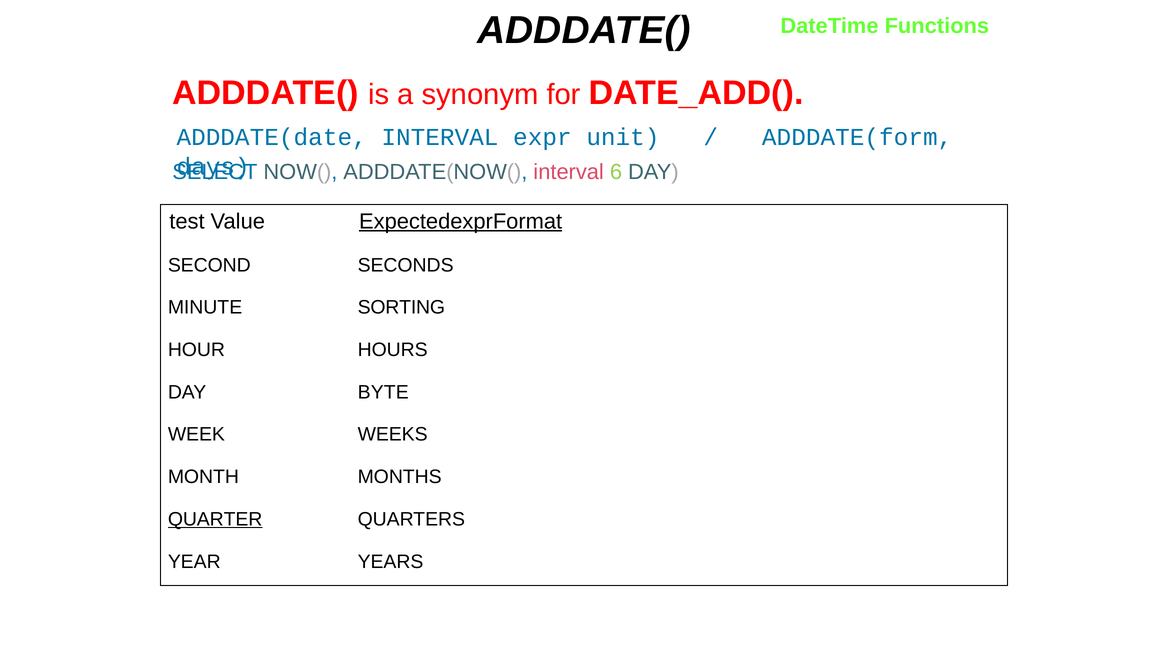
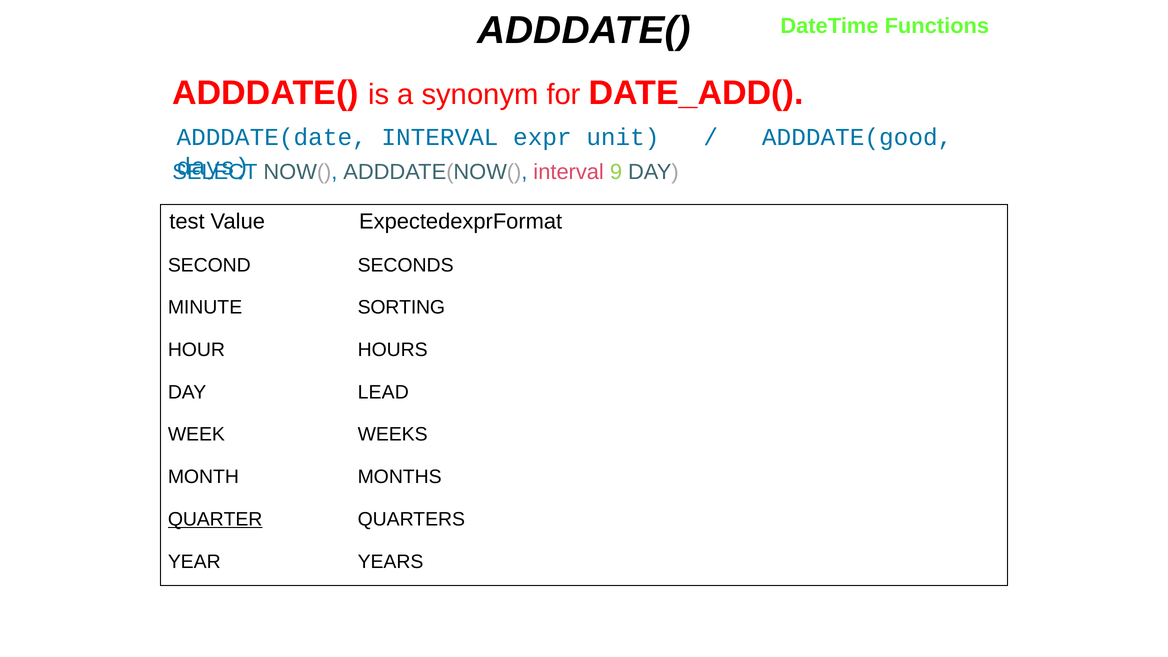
ADDDATE(form: ADDDATE(form -> ADDDATE(good
6: 6 -> 9
ExpectedexprFormat underline: present -> none
BYTE: BYTE -> LEAD
